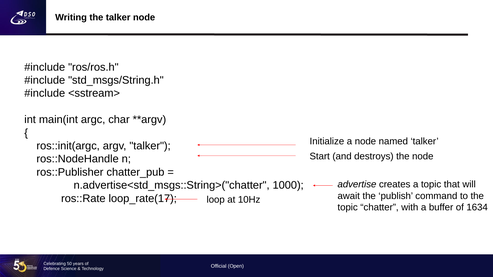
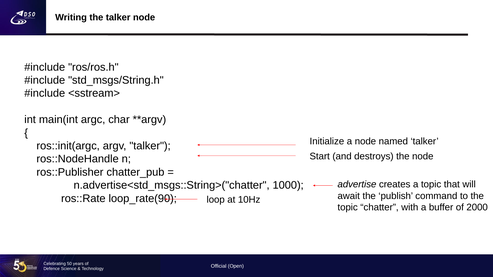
loop_rate(17: loop_rate(17 -> loop_rate(90
1634: 1634 -> 2000
